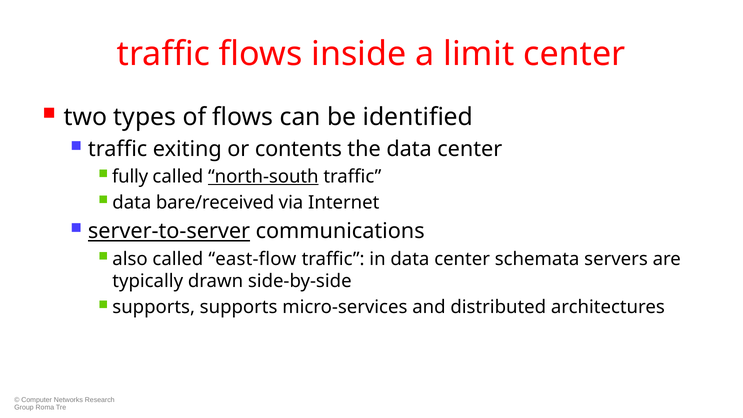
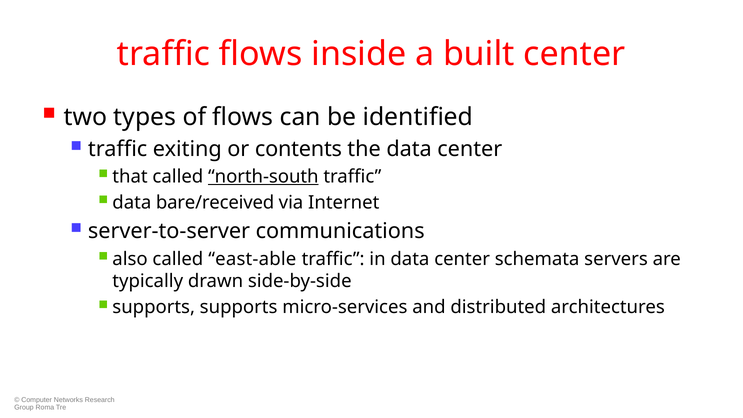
limit: limit -> built
fully: fully -> that
server-to-server underline: present -> none
east-flow: east-flow -> east-able
